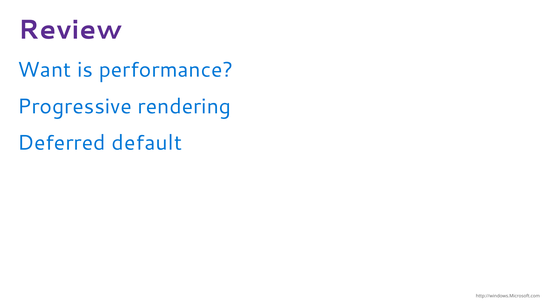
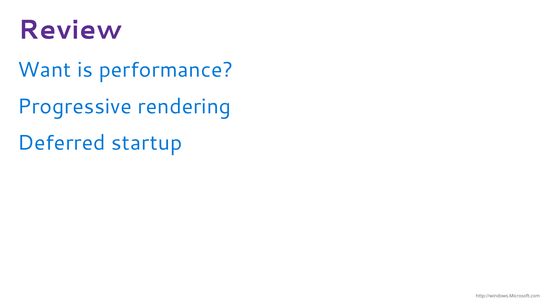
default: default -> startup
